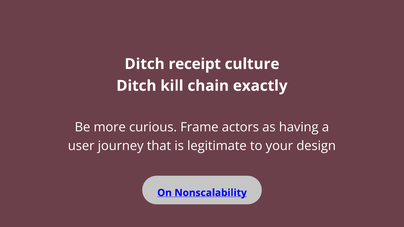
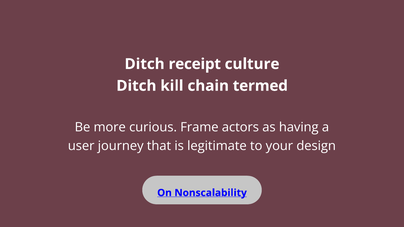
exactly: exactly -> termed
